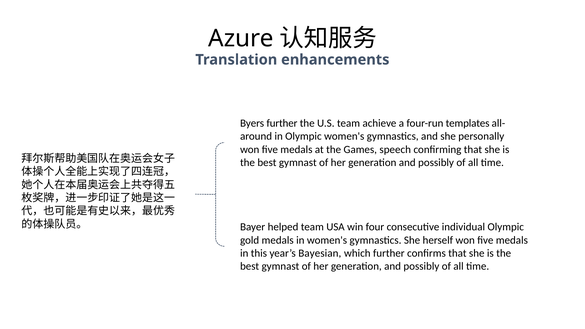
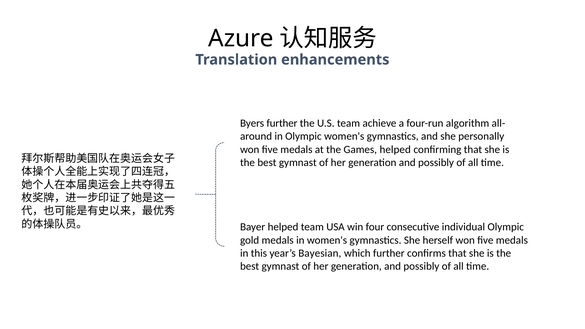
templates: templates -> algorithm
Games speech: speech -> helped
